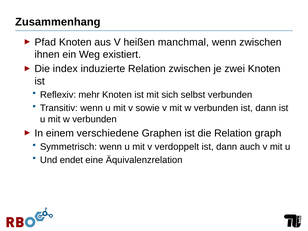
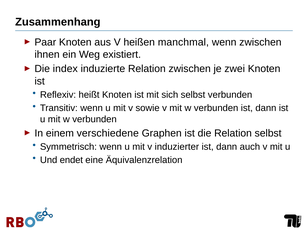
Pfad: Pfad -> Paar
mehr: mehr -> heißt
Relation graph: graph -> selbst
verdoppelt: verdoppelt -> induzierter
